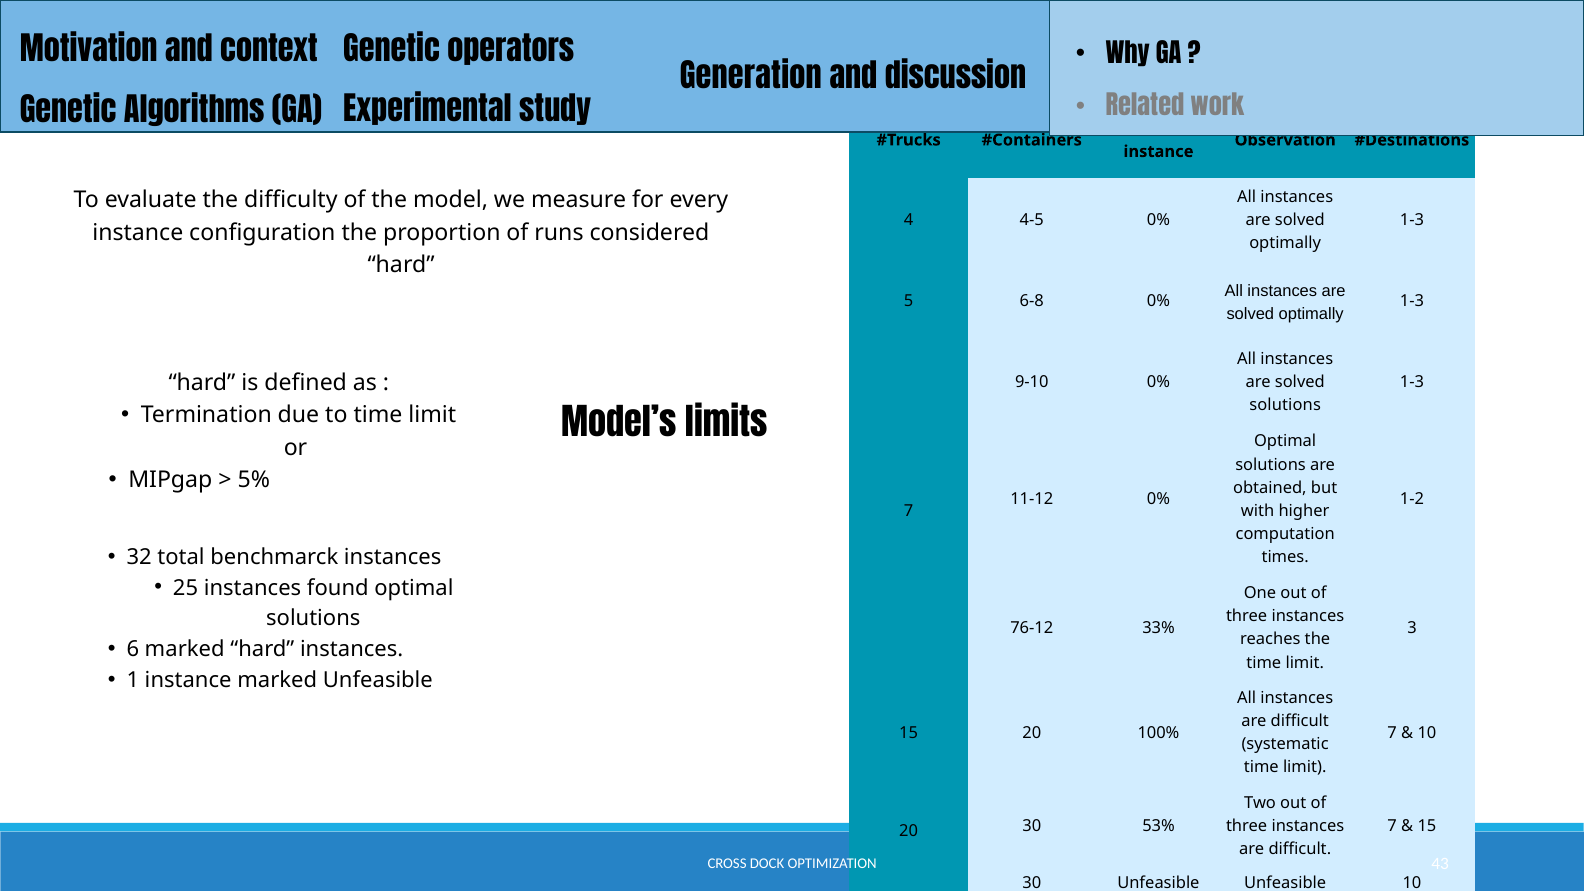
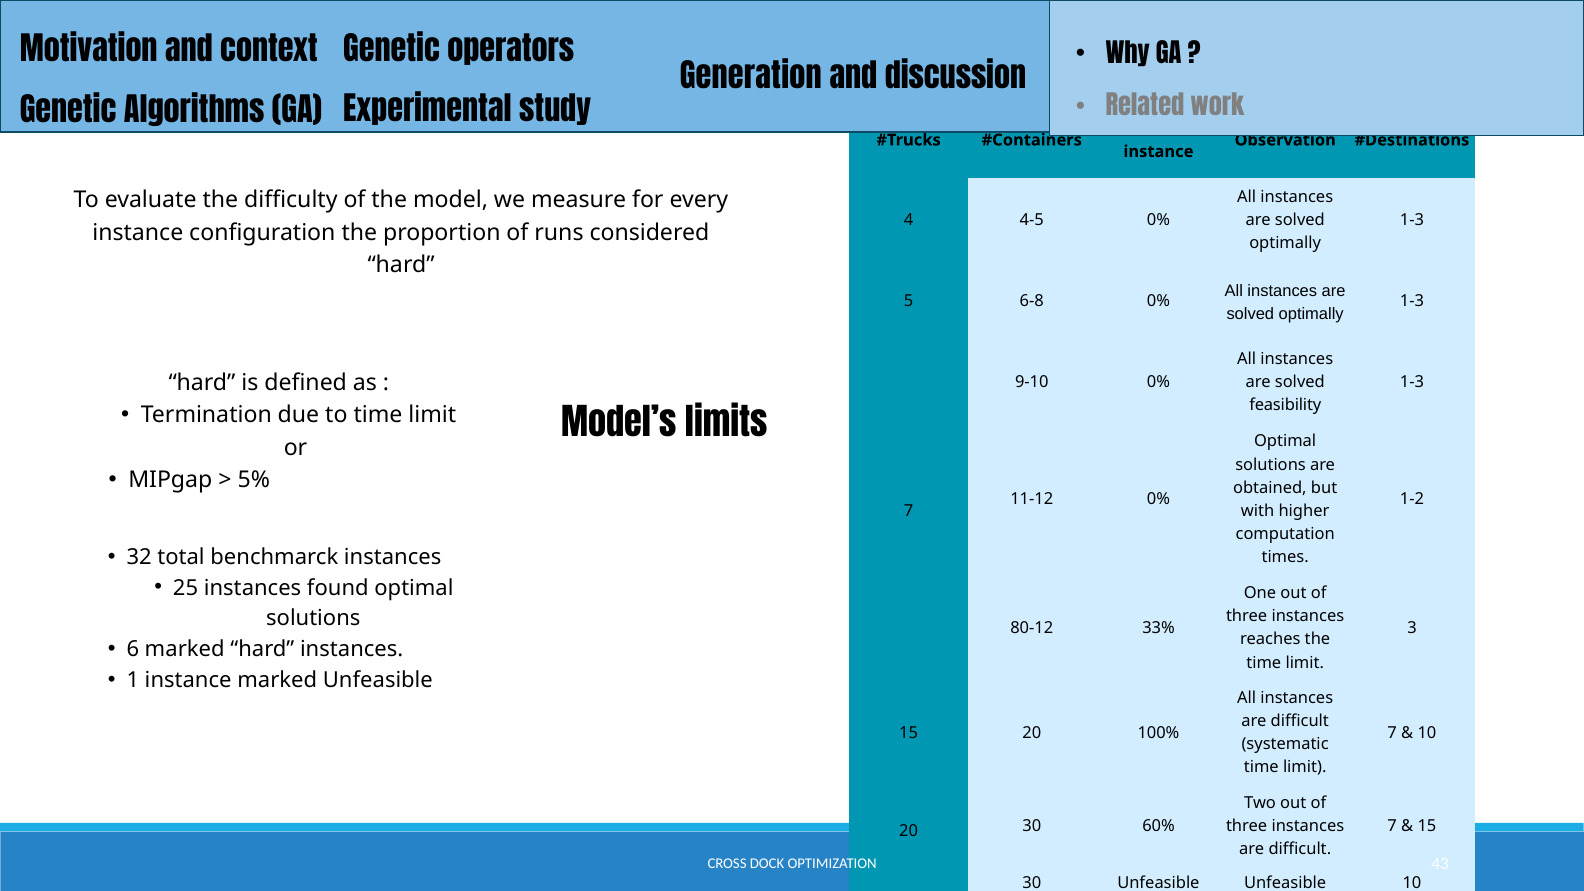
solutions at (1285, 405): solutions -> feasibility
76-12: 76-12 -> 80-12
53%: 53% -> 60%
